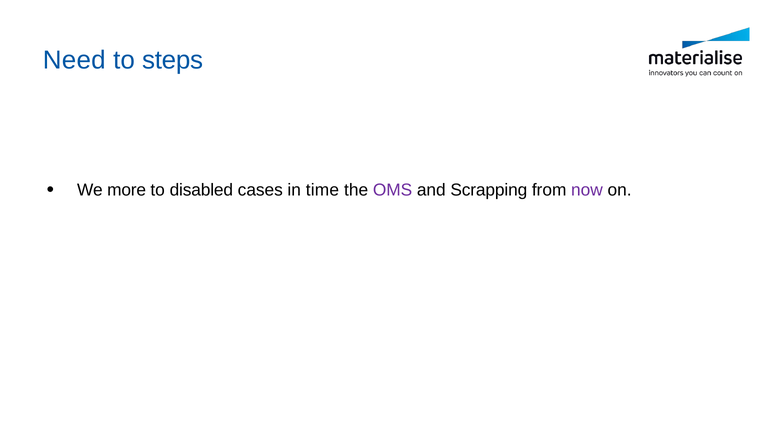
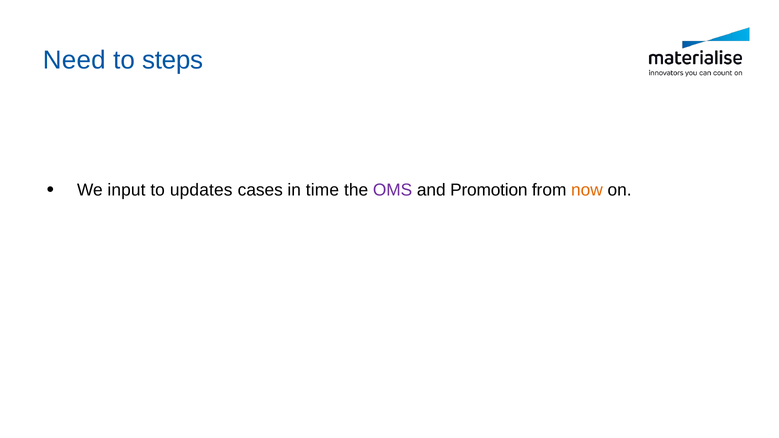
more: more -> input
disabled: disabled -> updates
Scrapping: Scrapping -> Promotion
now colour: purple -> orange
